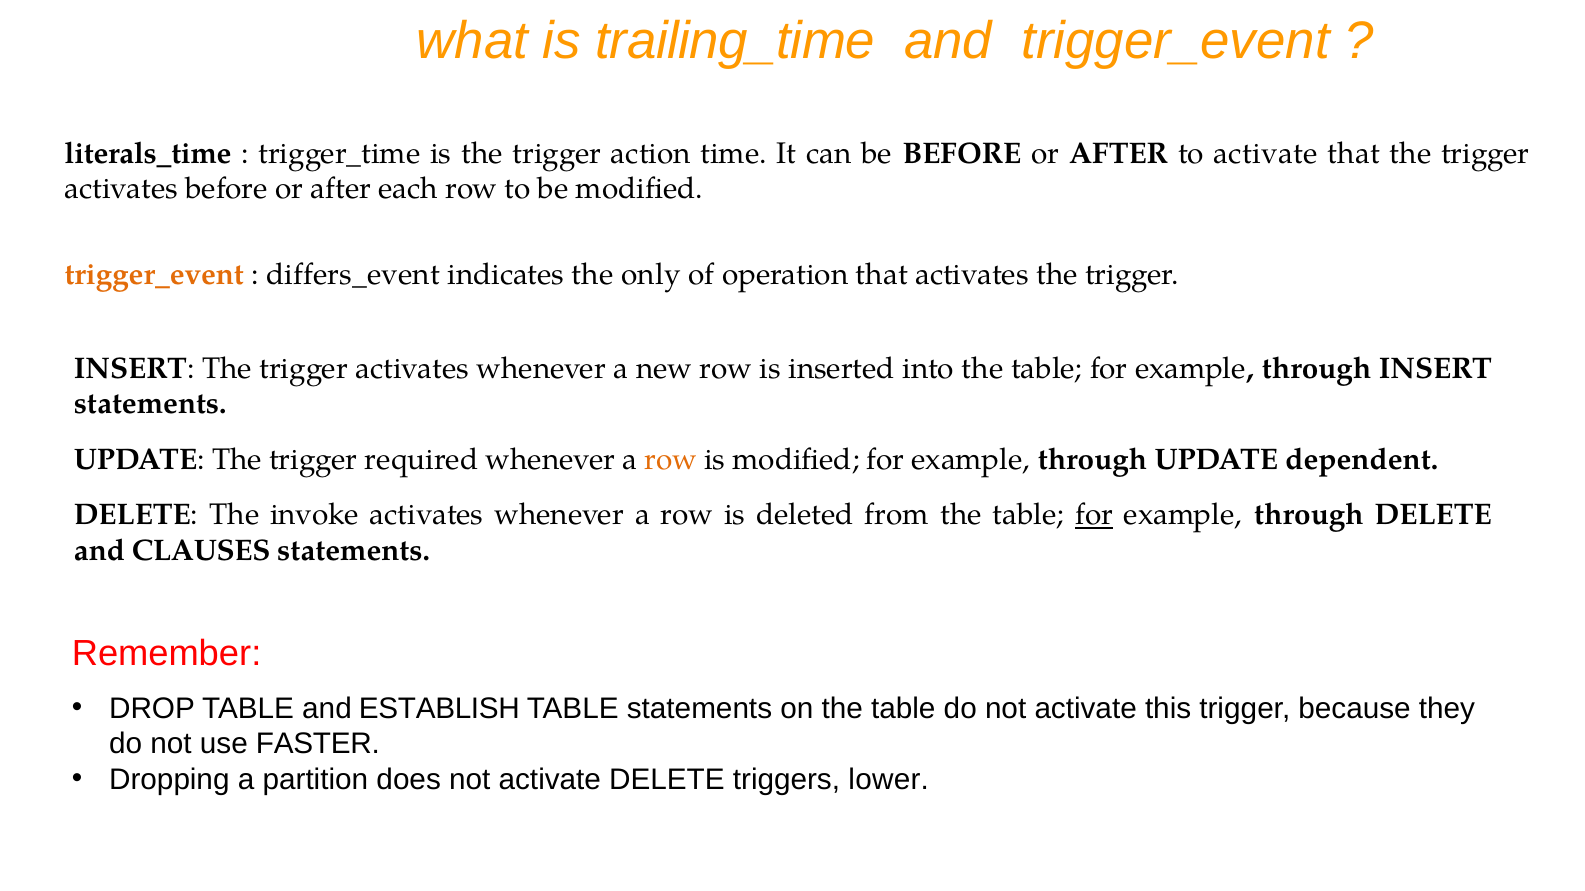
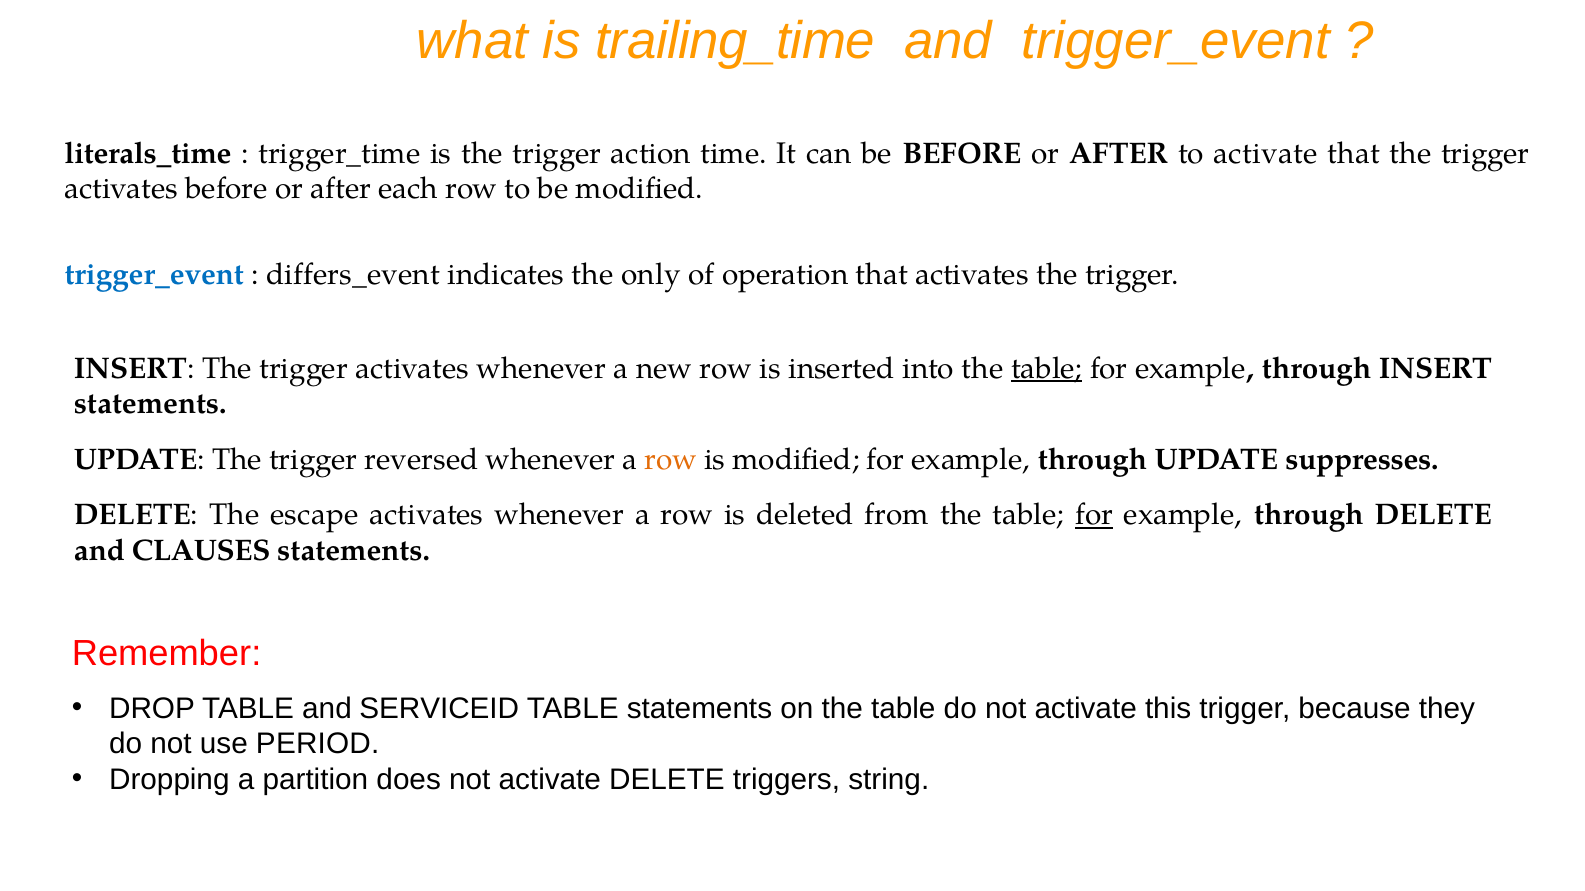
trigger_event at (154, 275) colour: orange -> blue
table at (1047, 369) underline: none -> present
required: required -> reversed
dependent: dependent -> suppresses
invoke: invoke -> escape
ESTABLISH: ESTABLISH -> SERVICEID
FASTER: FASTER -> PERIOD
lower: lower -> string
